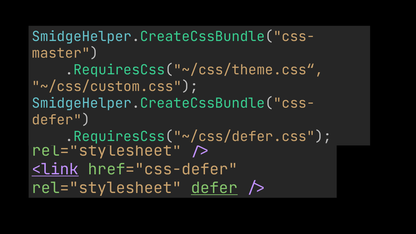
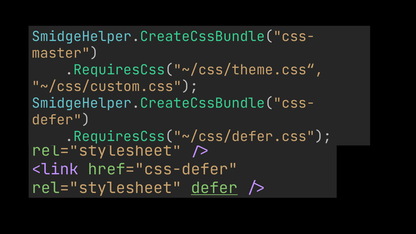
<link at (55, 169) underline: present -> none
